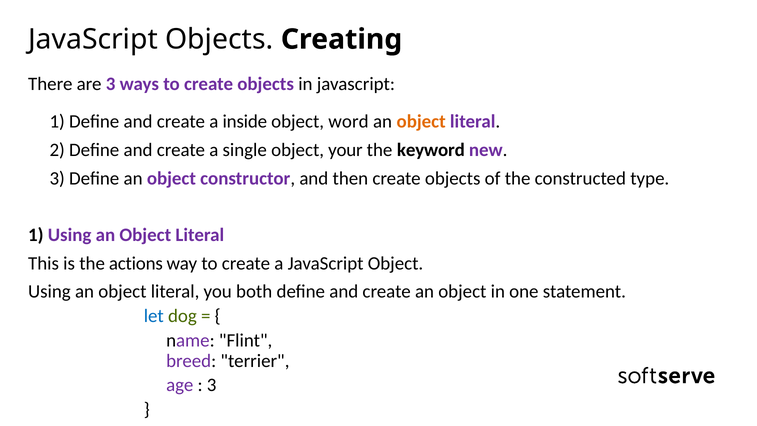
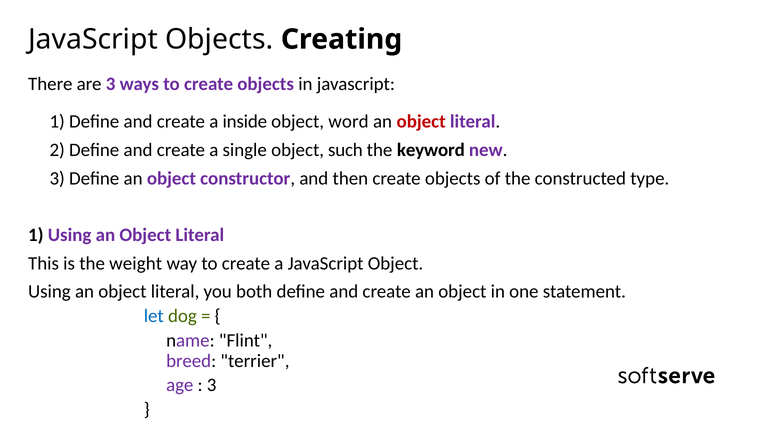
object at (421, 122) colour: orange -> red
your: your -> such
actions: actions -> weight
